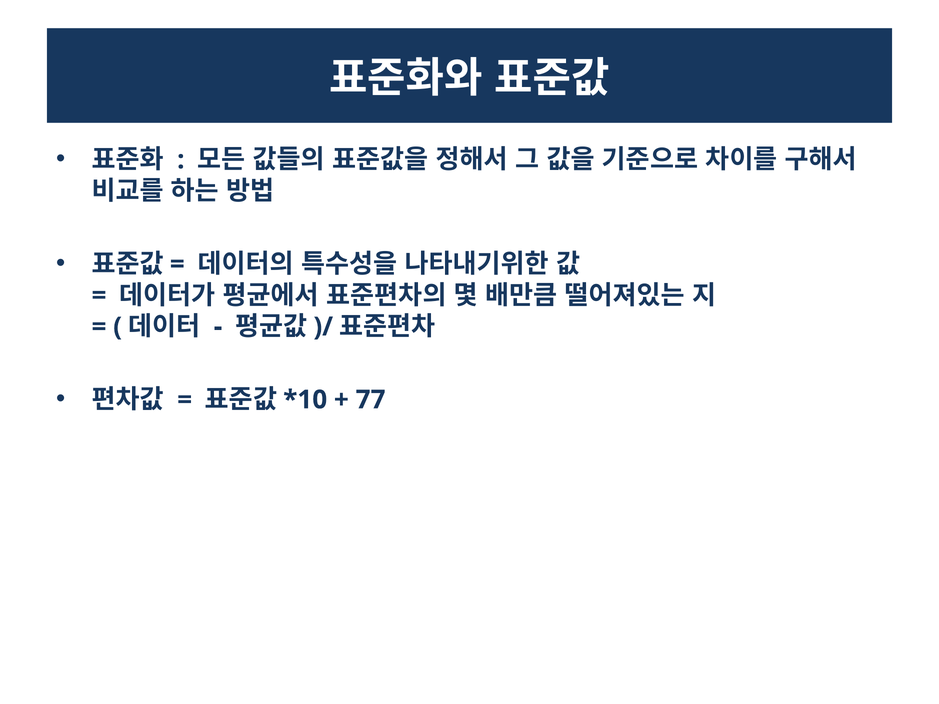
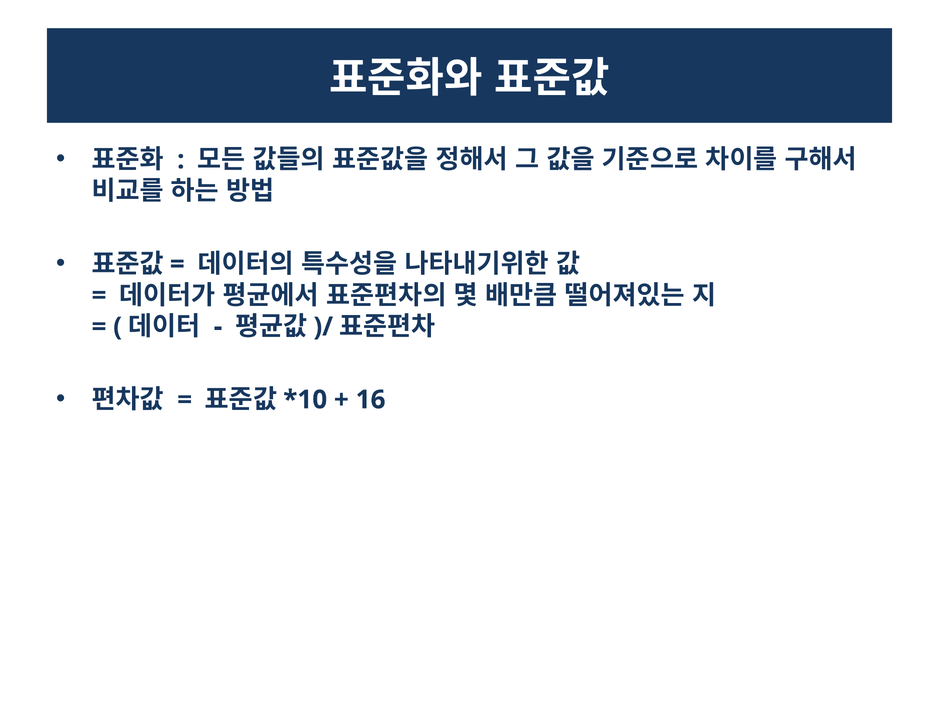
77: 77 -> 16
